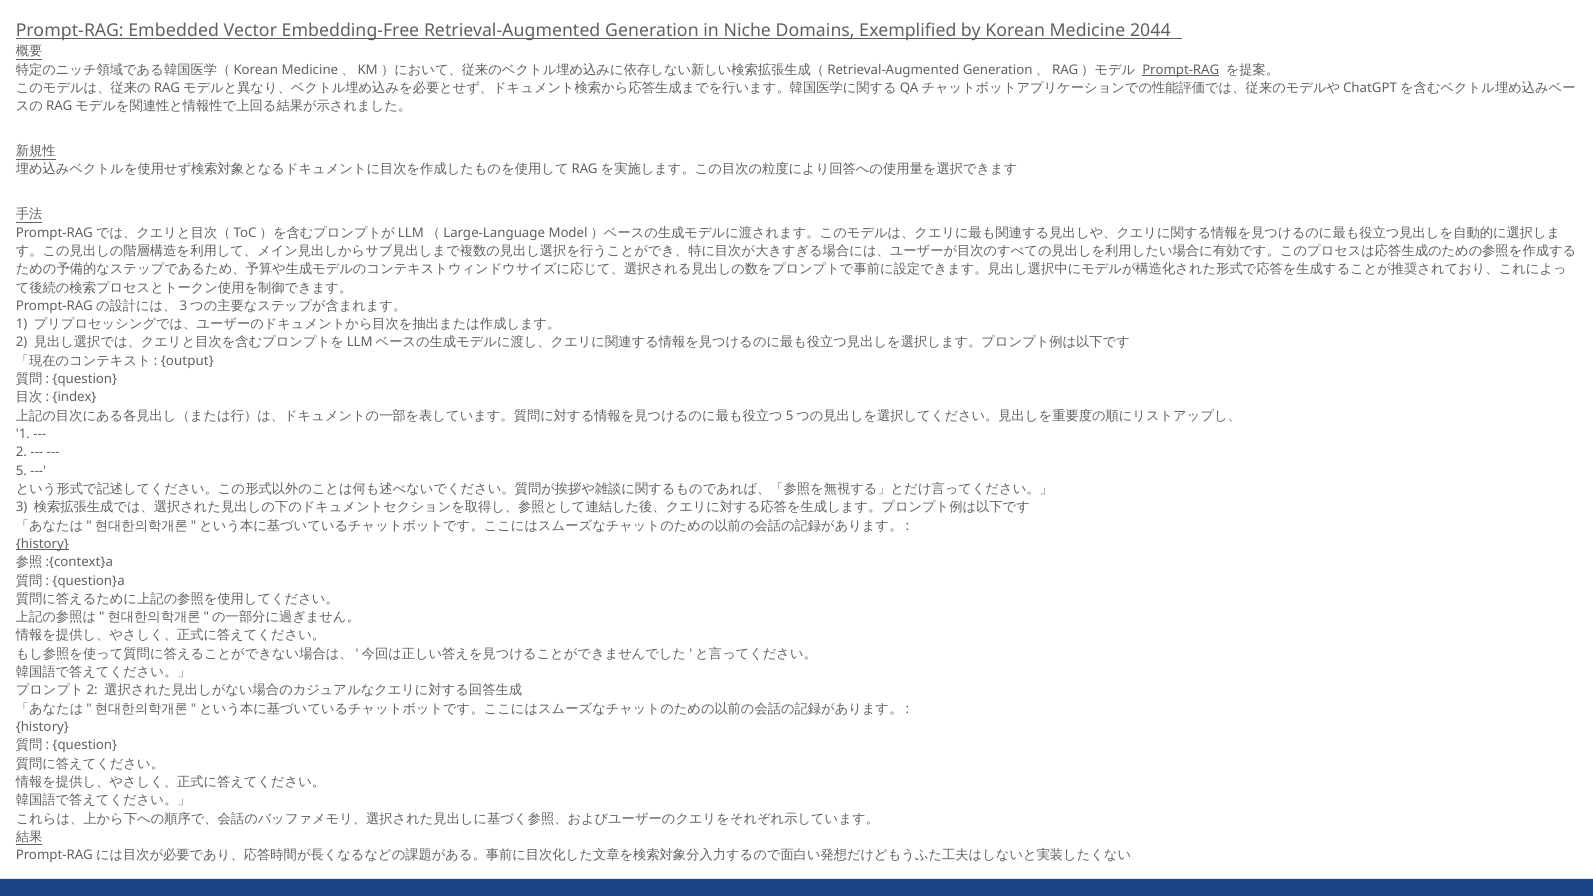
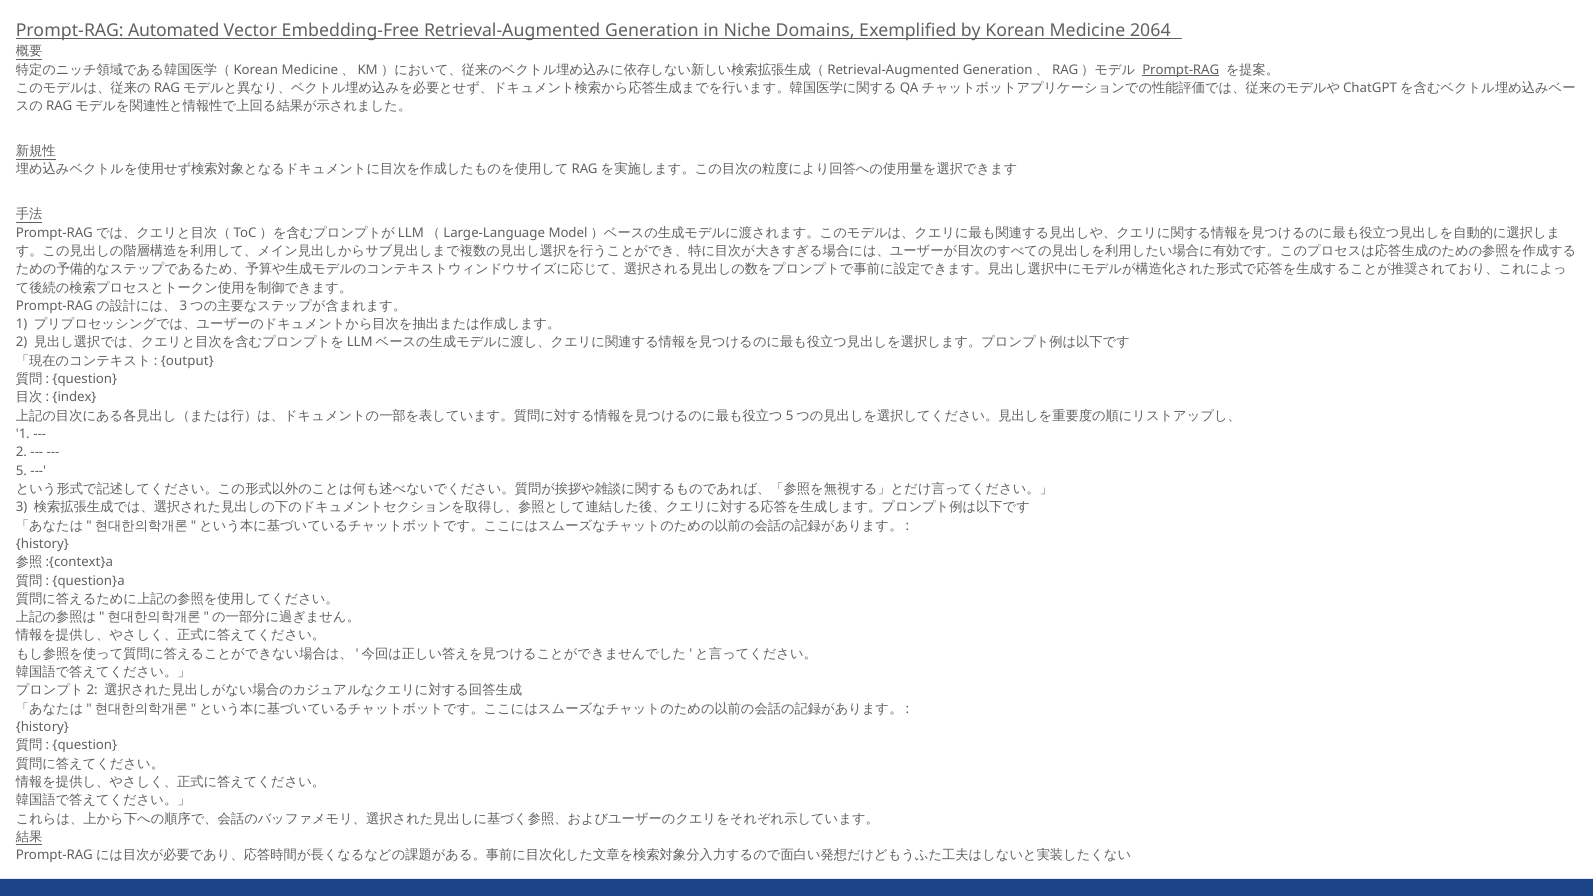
Embedded: Embedded -> Automated
2044: 2044 -> 2064
history at (42, 544) underline: present -> none
